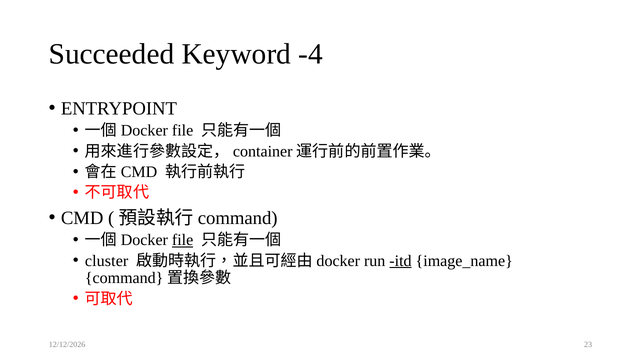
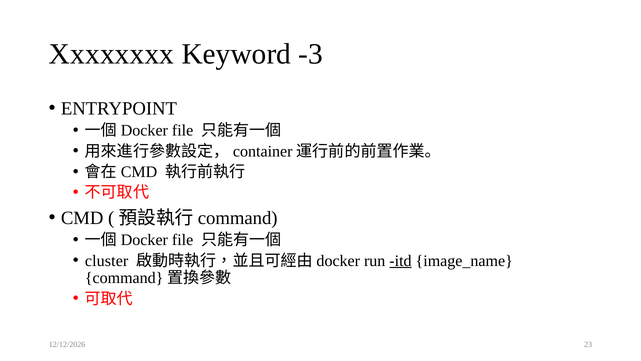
Succeeded: Succeeded -> Xxxxxxxx
-4: -4 -> -3
file at (183, 240) underline: present -> none
